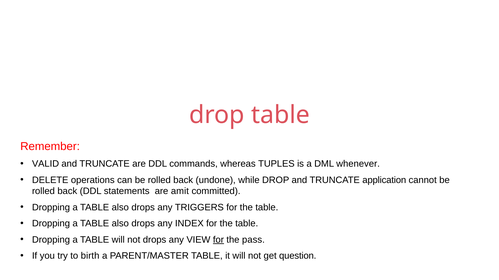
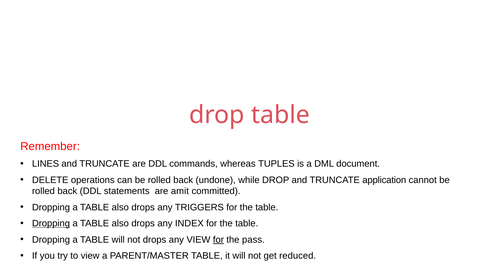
VALID: VALID -> LINES
whenever: whenever -> document
Dropping at (51, 224) underline: none -> present
to birth: birth -> view
question: question -> reduced
